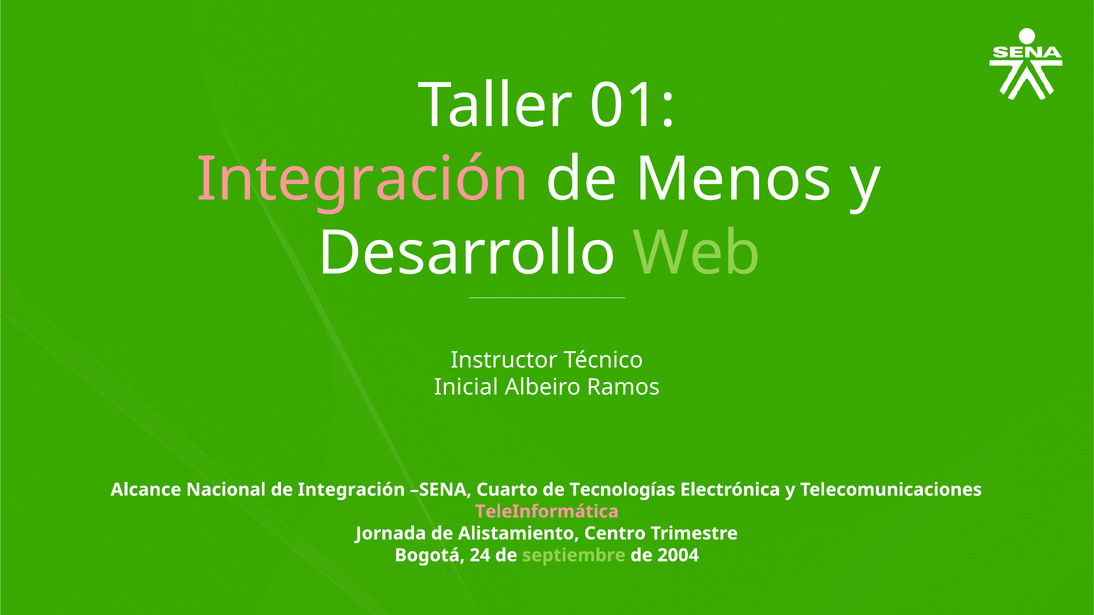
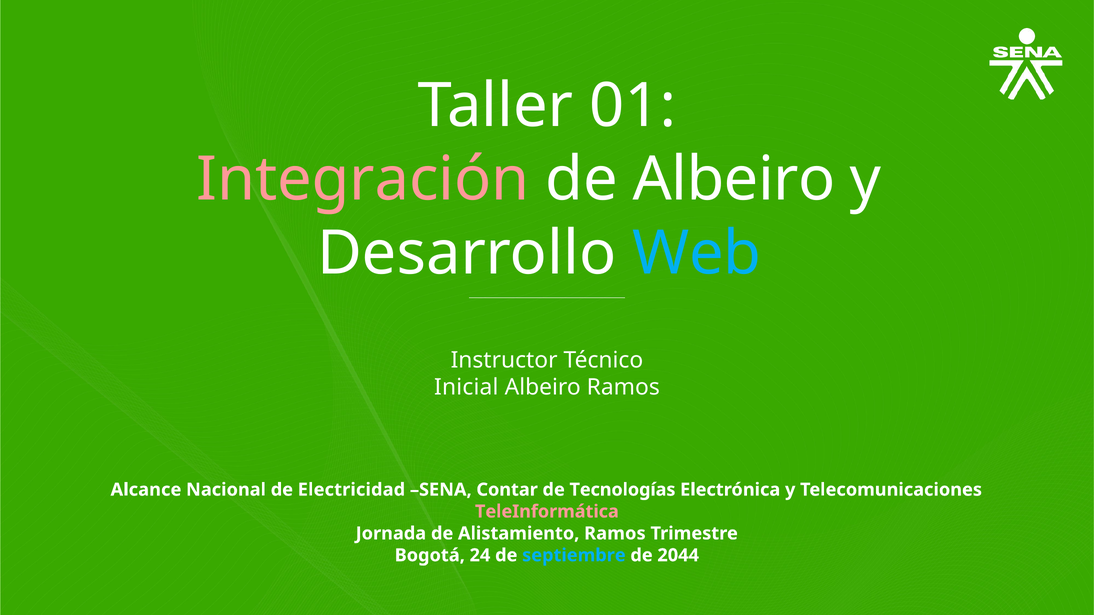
de Menos: Menos -> Albeiro
Web colour: light green -> light blue
de Integración: Integración -> Electricidad
Cuarto: Cuarto -> Contar
Alistamiento Centro: Centro -> Ramos
septiembre colour: light green -> light blue
2004: 2004 -> 2044
